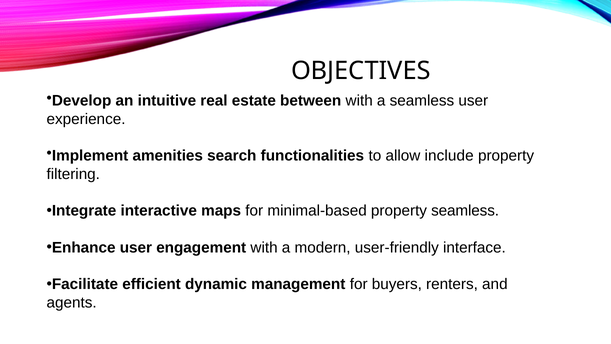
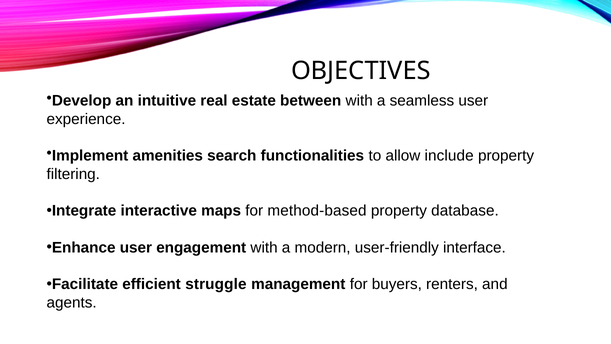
minimal-based: minimal-based -> method-based
property seamless: seamless -> database
dynamic: dynamic -> struggle
